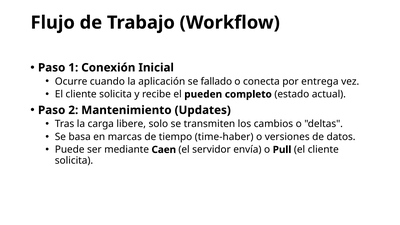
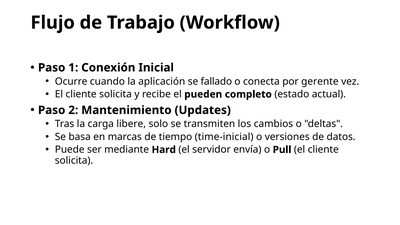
entrega: entrega -> gerente
time-haber: time-haber -> time-inicial
Caen: Caen -> Hard
